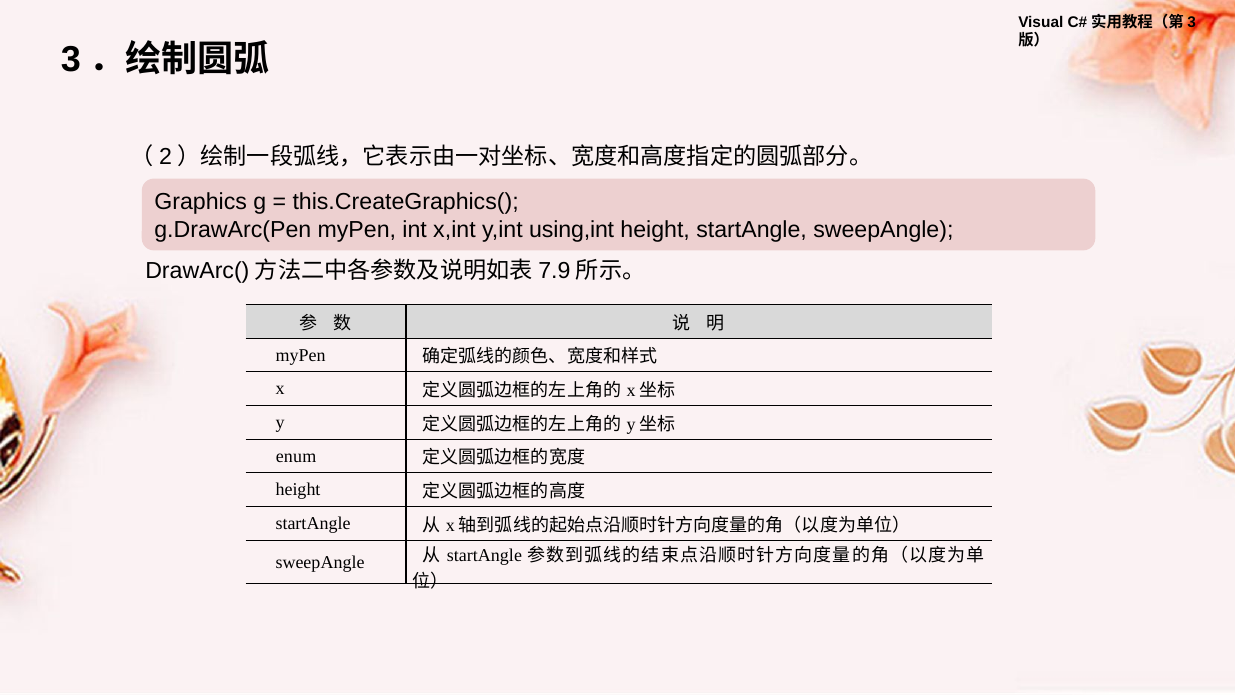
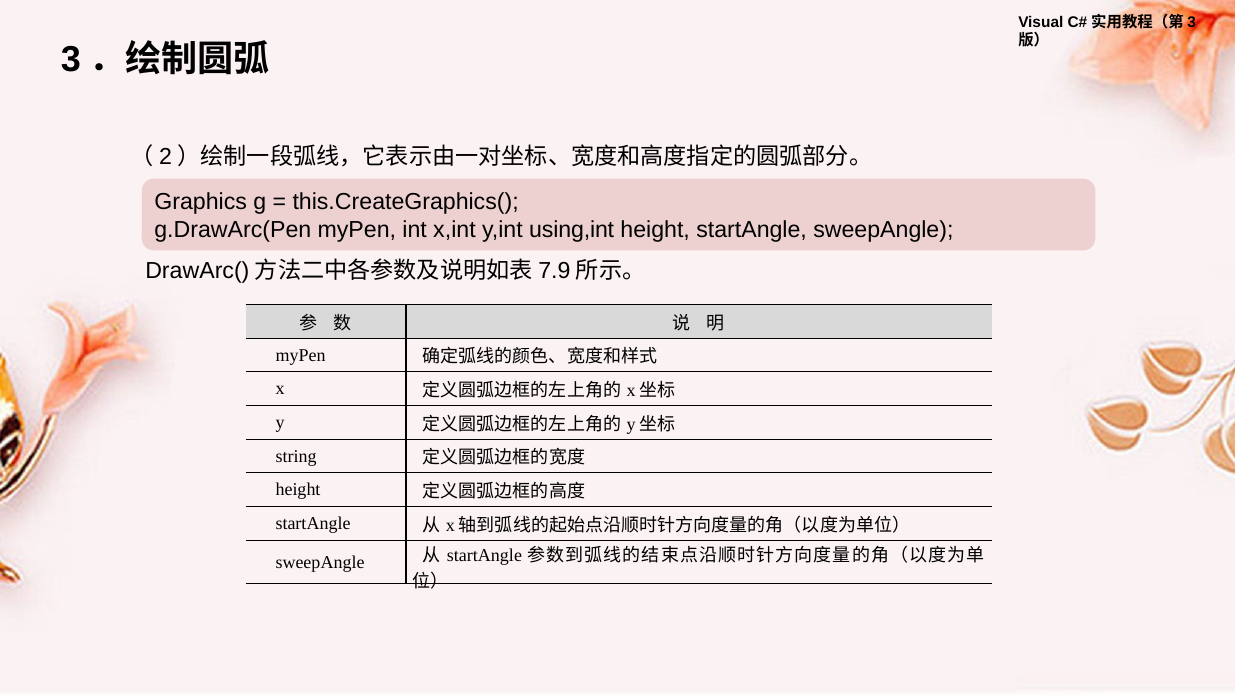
enum: enum -> string
